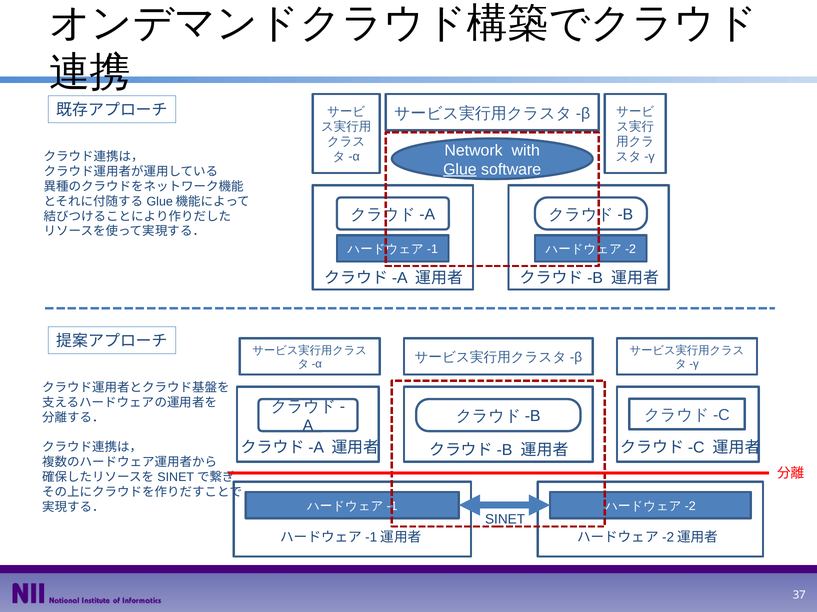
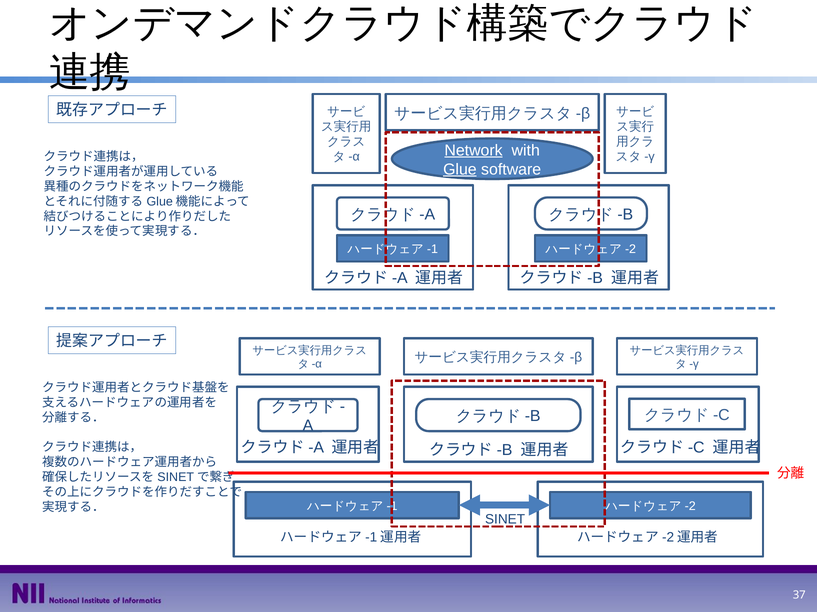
Network underline: none -> present
